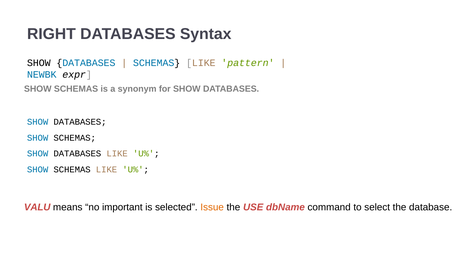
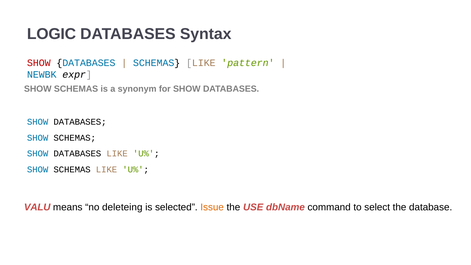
RIGHT: RIGHT -> LOGIC
SHOW at (39, 63) colour: black -> red
important: important -> deleteing
